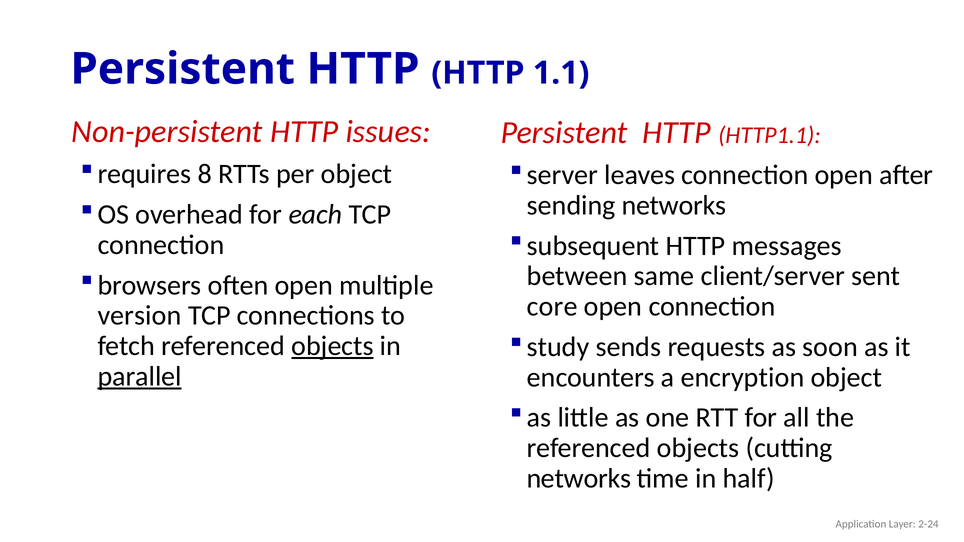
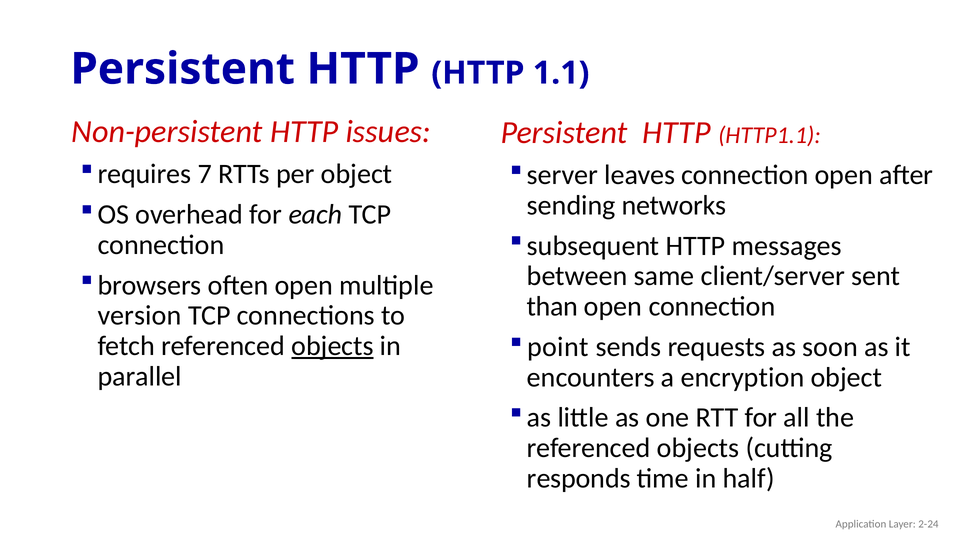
8: 8 -> 7
core: core -> than
study: study -> point
parallel underline: present -> none
networks at (579, 479): networks -> responds
